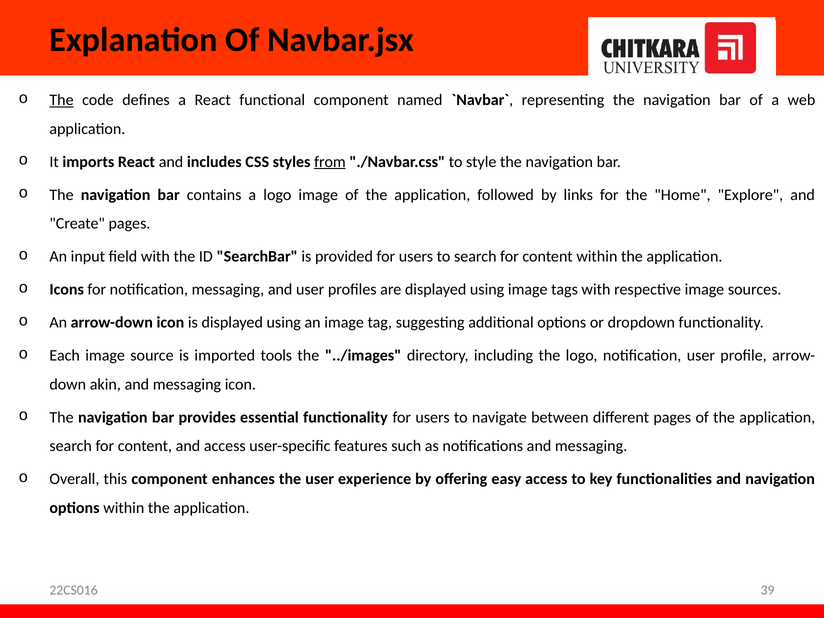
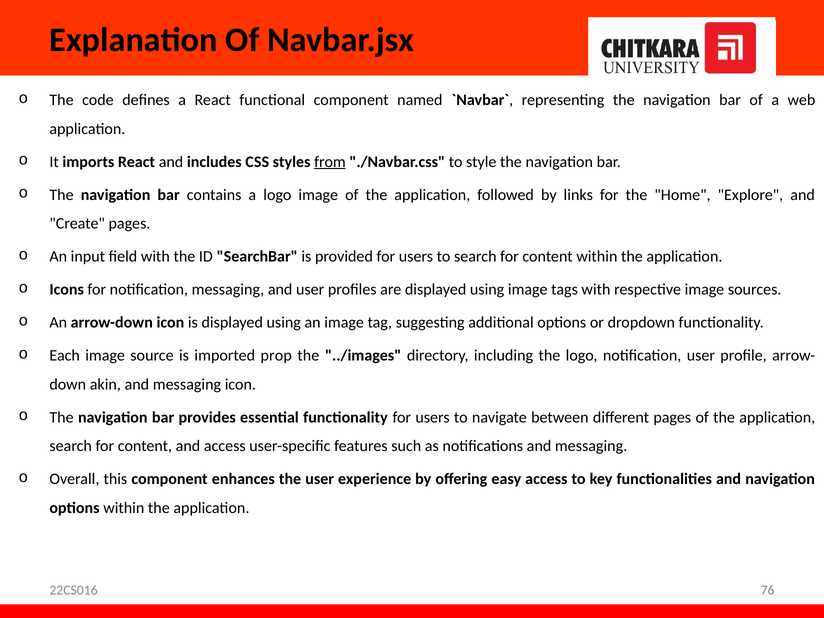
The at (62, 100) underline: present -> none
tools: tools -> prop
39: 39 -> 76
